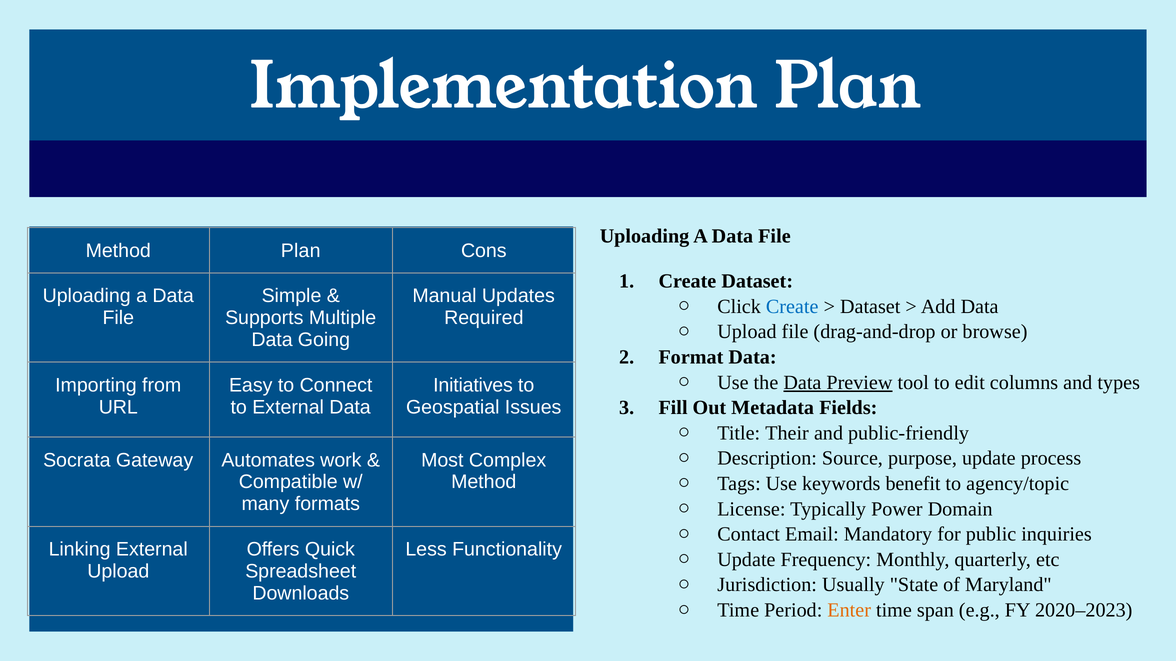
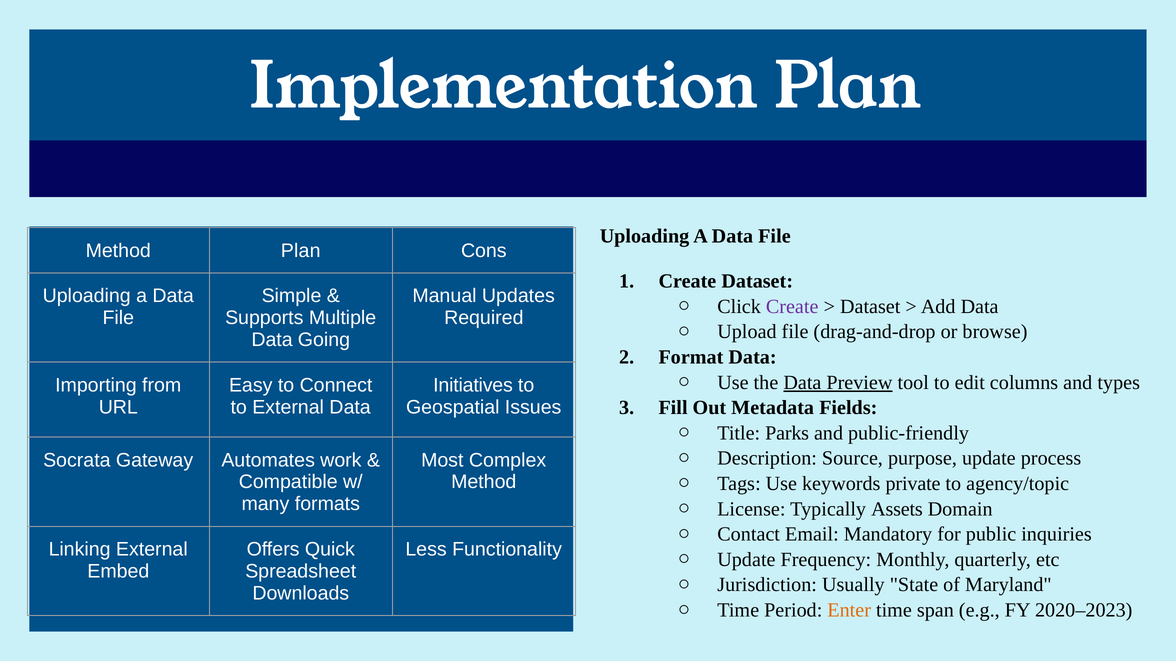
Create at (792, 307) colour: blue -> purple
Their: Their -> Parks
benefit: benefit -> private
Power: Power -> Assets
Upload at (118, 572): Upload -> Embed
